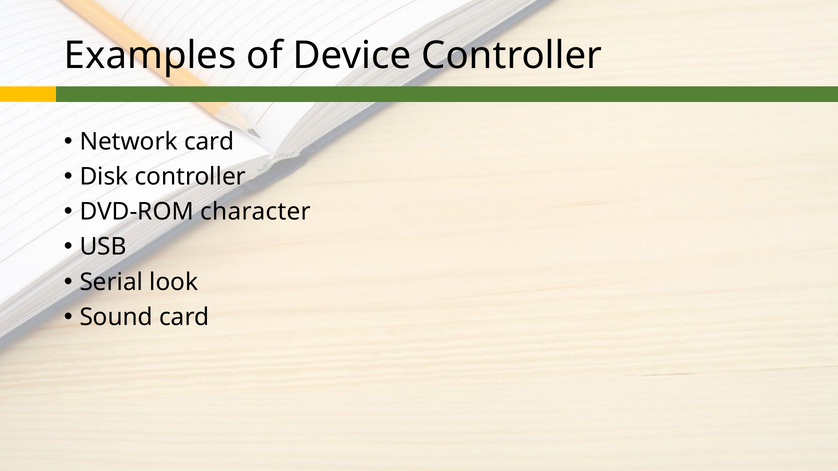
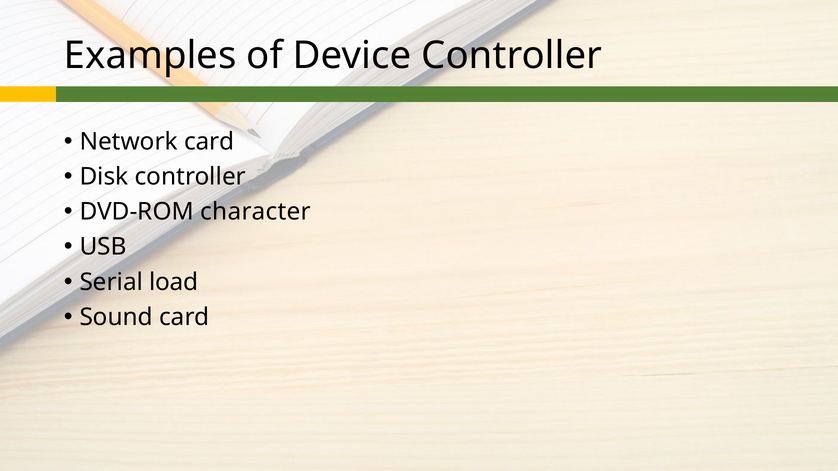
look: look -> load
